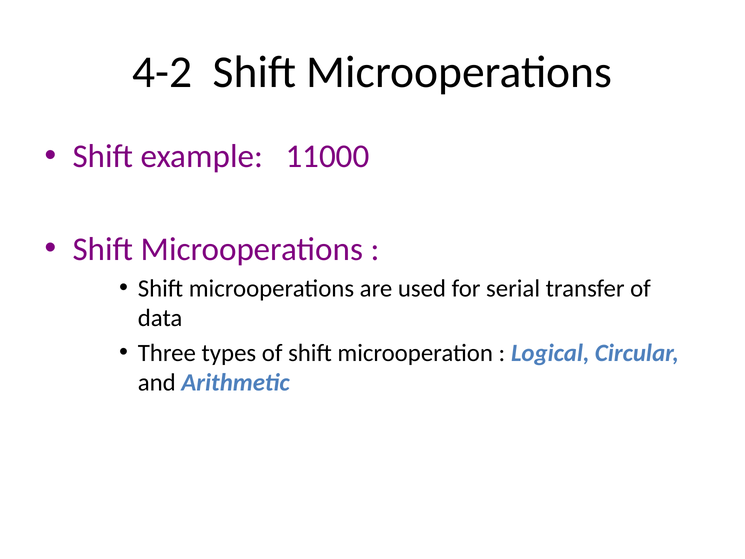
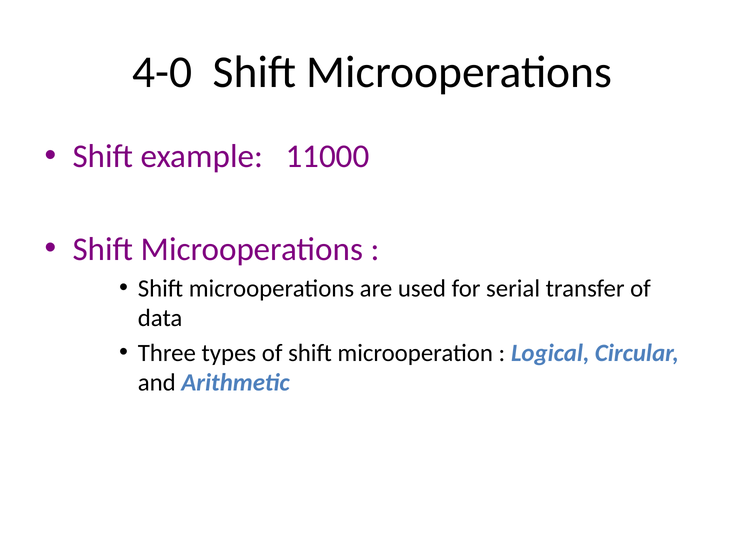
4-2: 4-2 -> 4-0
